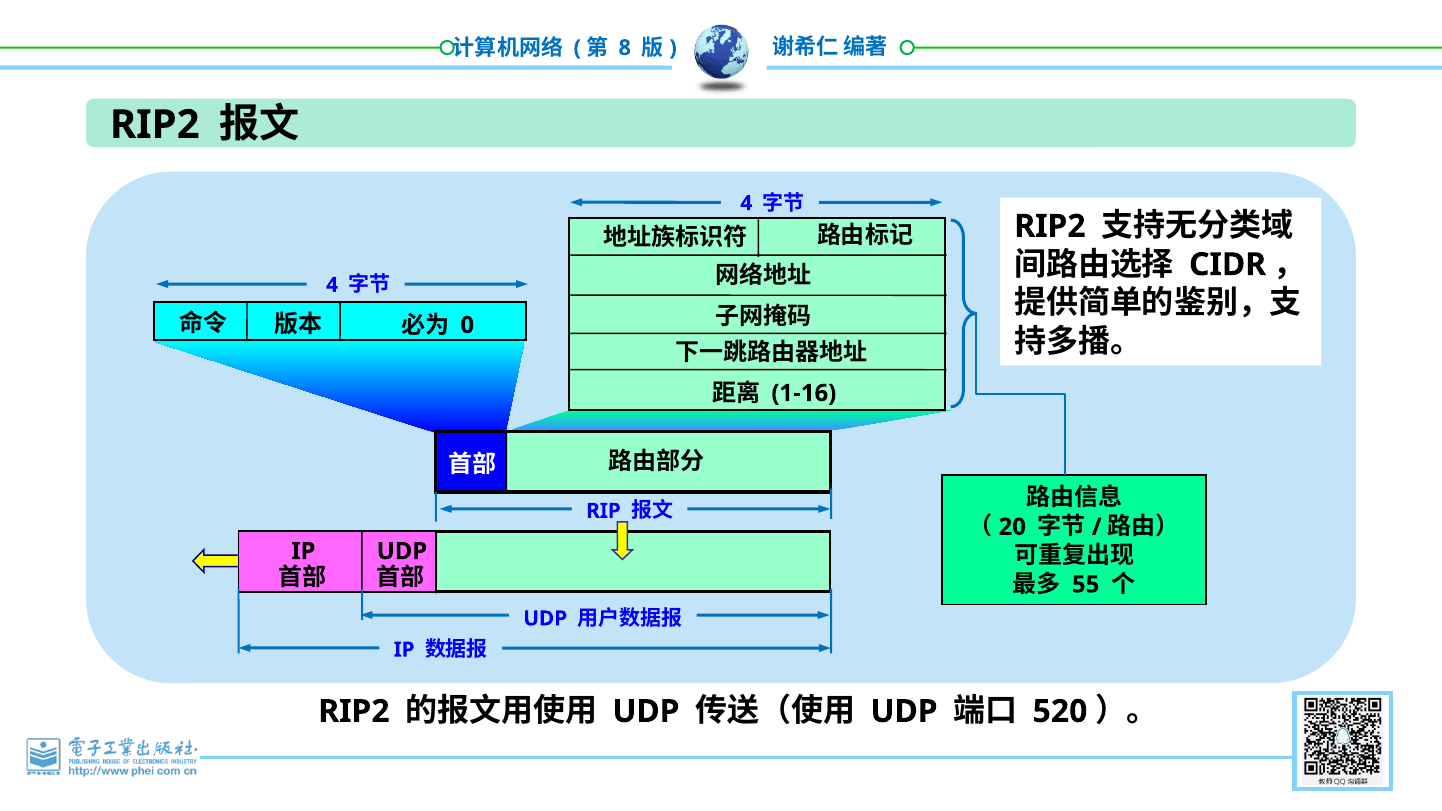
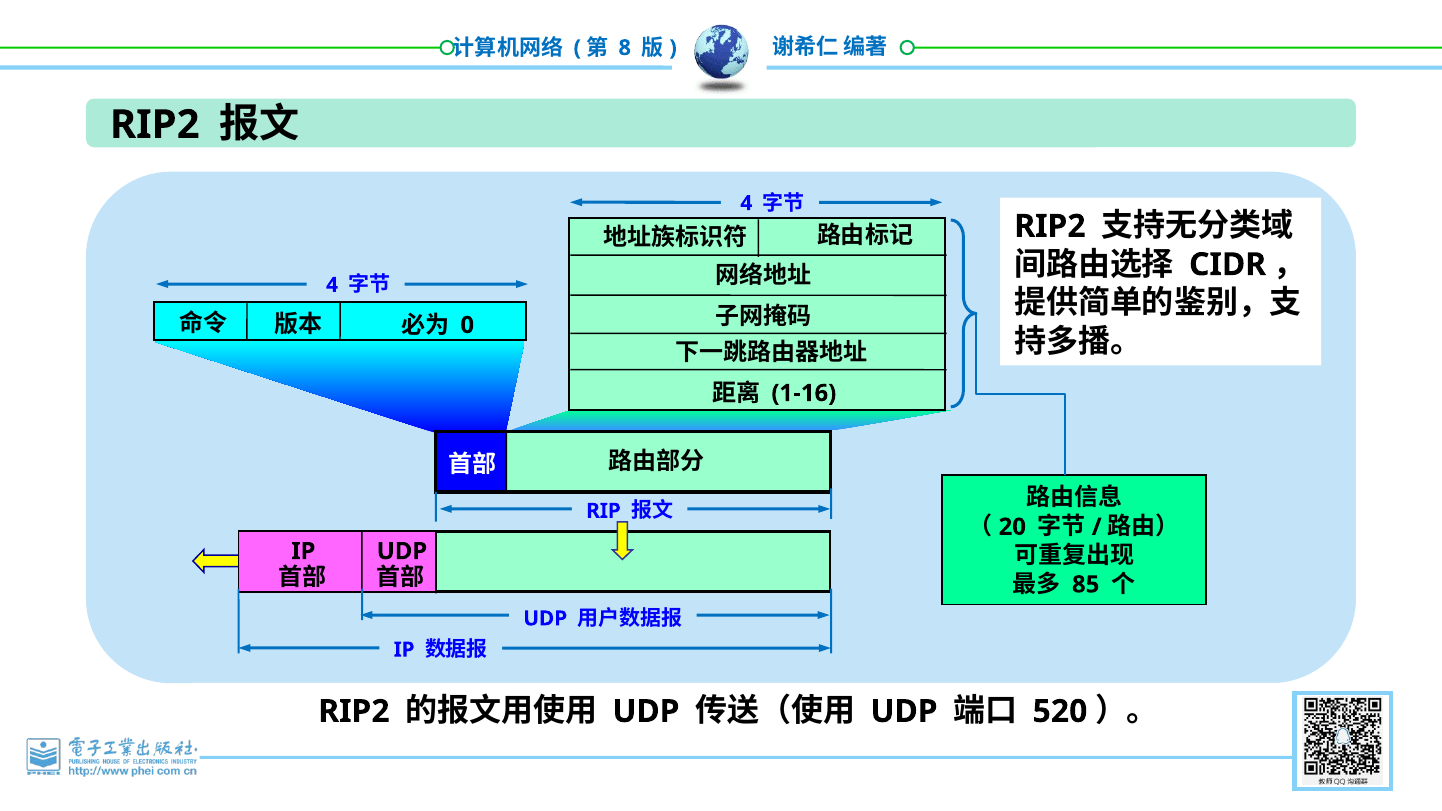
55: 55 -> 85
